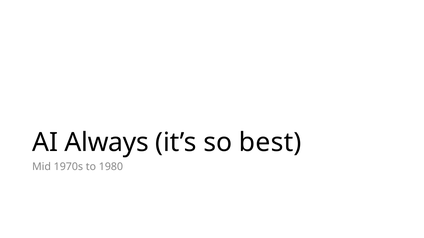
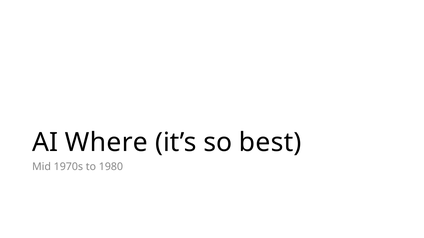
Always: Always -> Where
